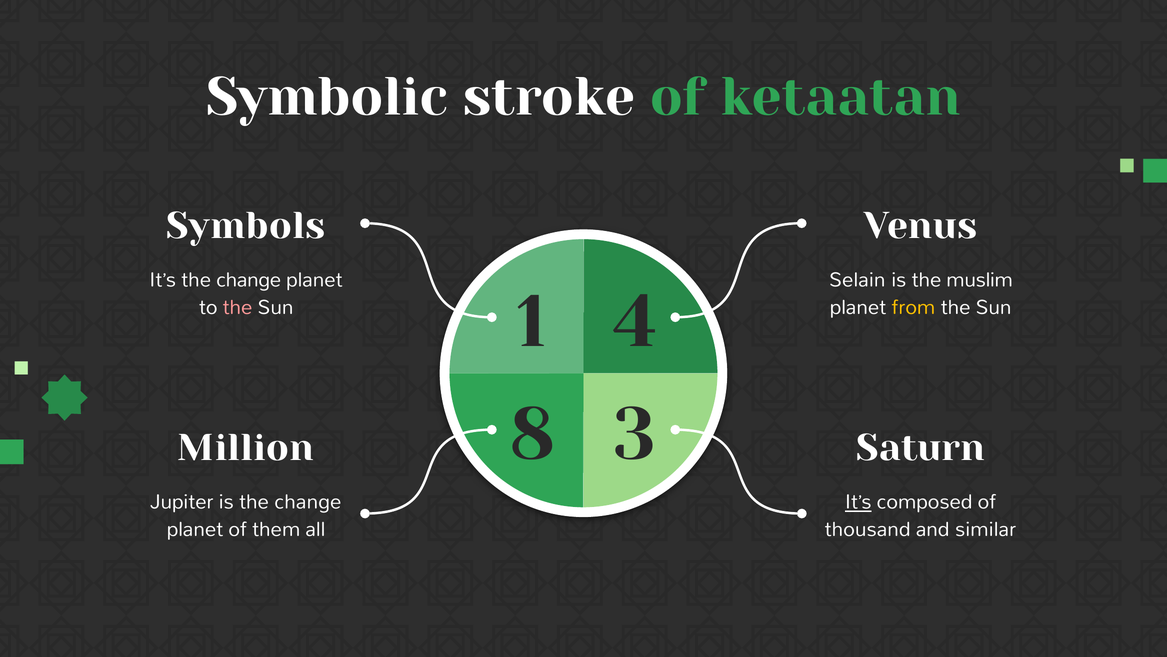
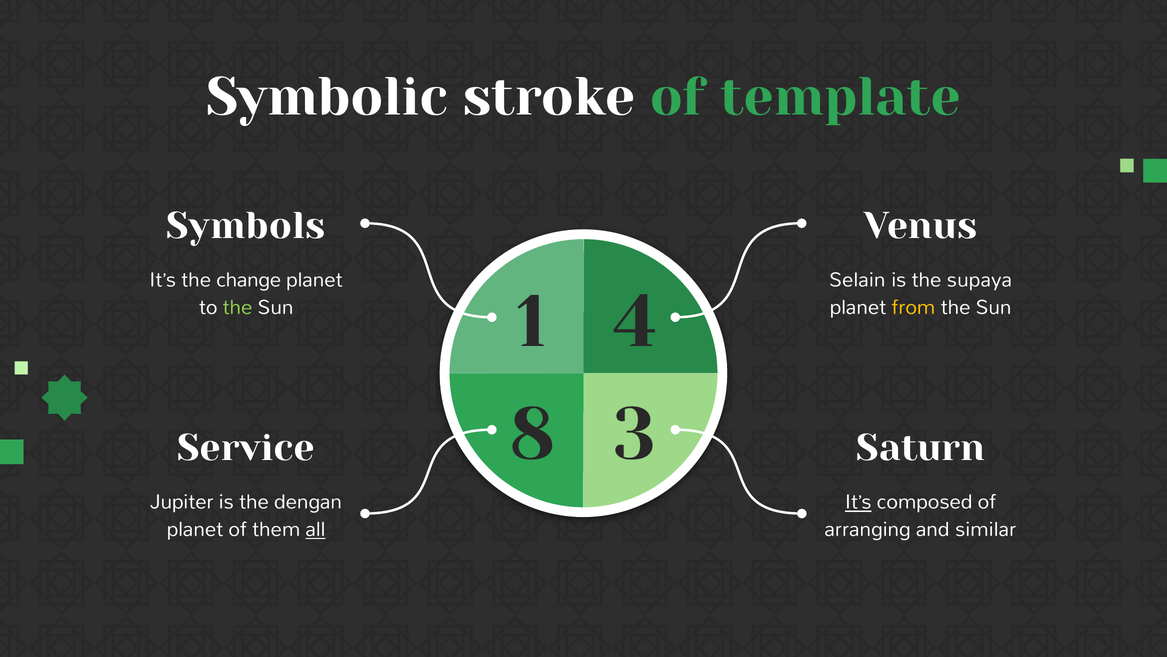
ketaatan: ketaatan -> template
muslim: muslim -> supaya
the at (237, 306) colour: pink -> light green
Million: Million -> Service
is the change: change -> dengan
all underline: none -> present
thousand: thousand -> arranging
